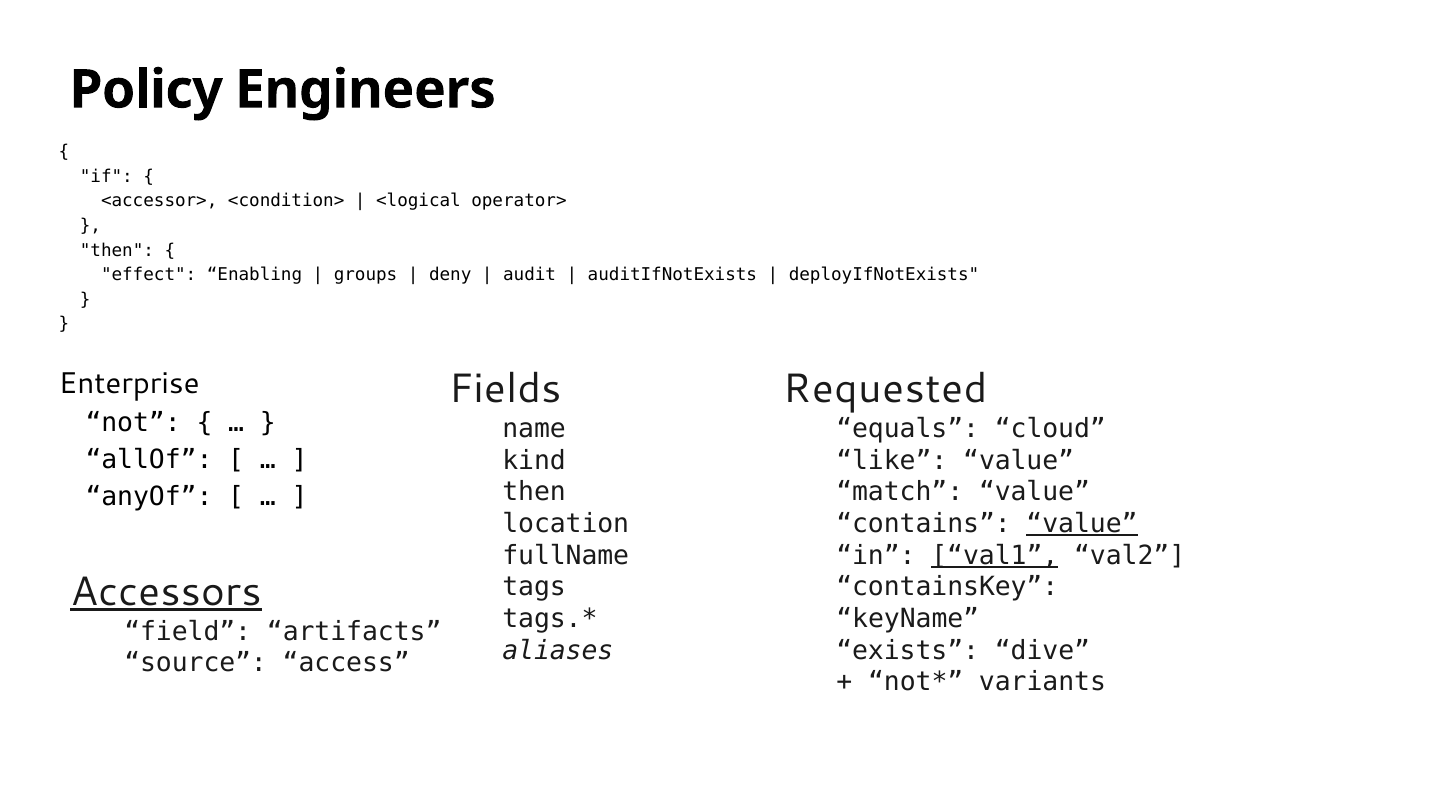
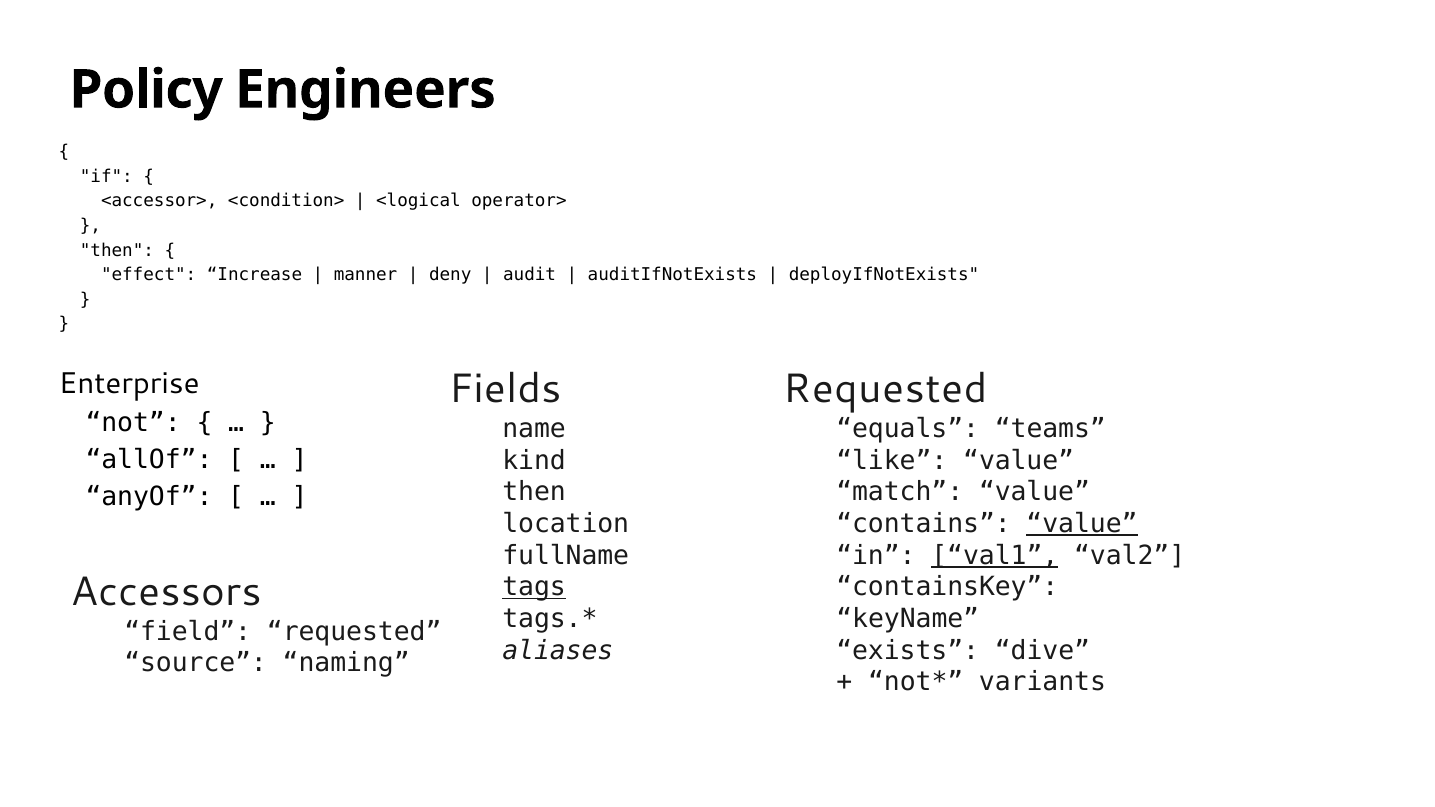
Enabling: Enabling -> Increase
groups: groups -> manner
cloud: cloud -> teams
tags underline: none -> present
Accessors underline: present -> none
field artifacts: artifacts -> requested
access: access -> naming
